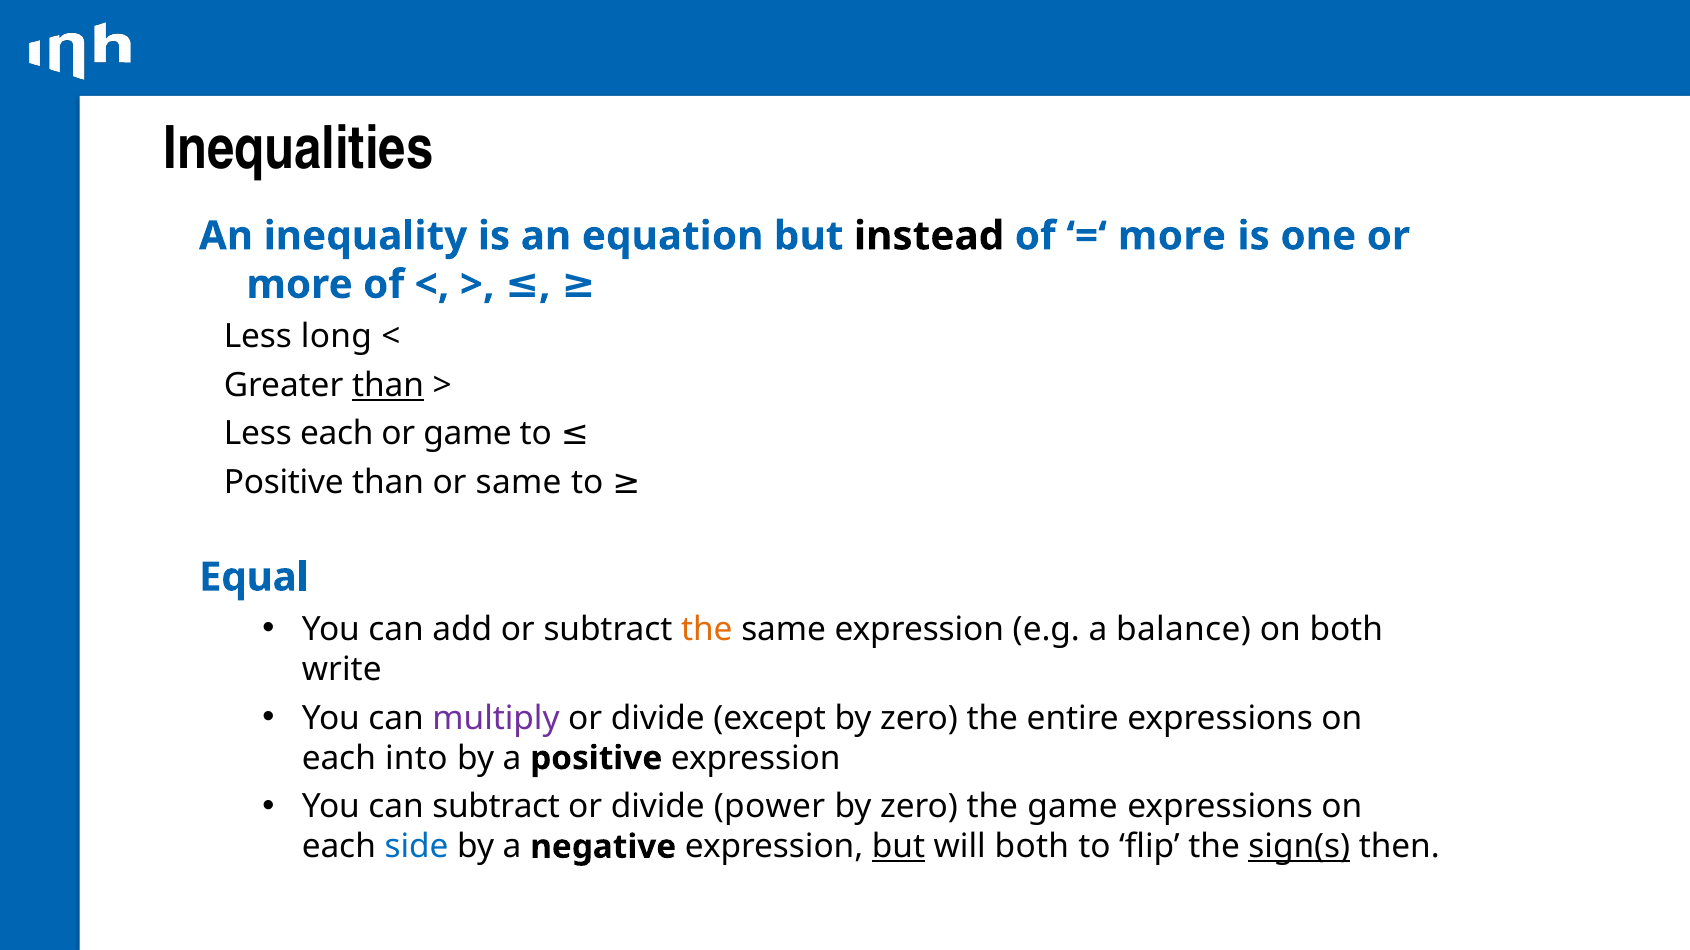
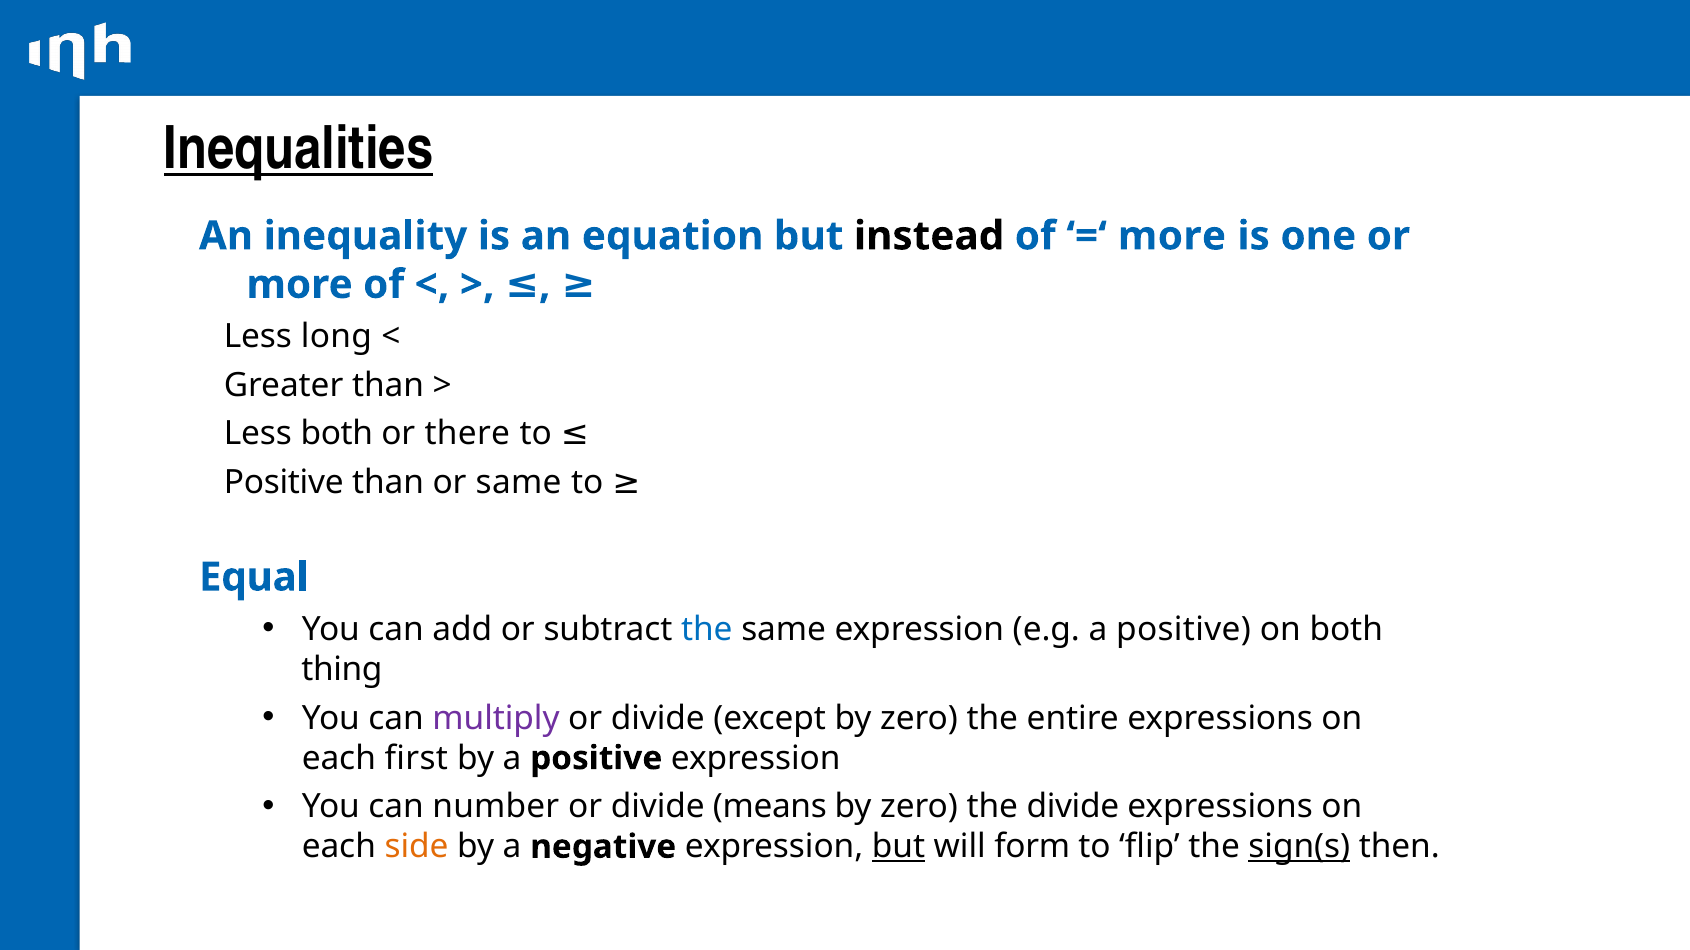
Inequalities underline: none -> present
than at (388, 386) underline: present -> none
Less each: each -> both
or game: game -> there
the at (707, 630) colour: orange -> blue
e.g a balance: balance -> positive
write: write -> thing
into: into -> first
can subtract: subtract -> number
power: power -> means
the game: game -> divide
side colour: blue -> orange
will both: both -> form
